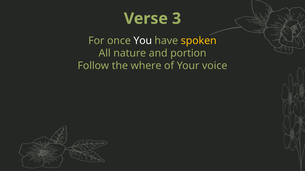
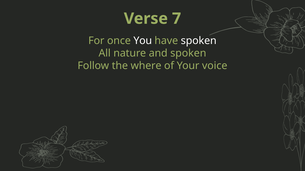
3: 3 -> 7
spoken at (199, 41) colour: yellow -> white
and portion: portion -> spoken
